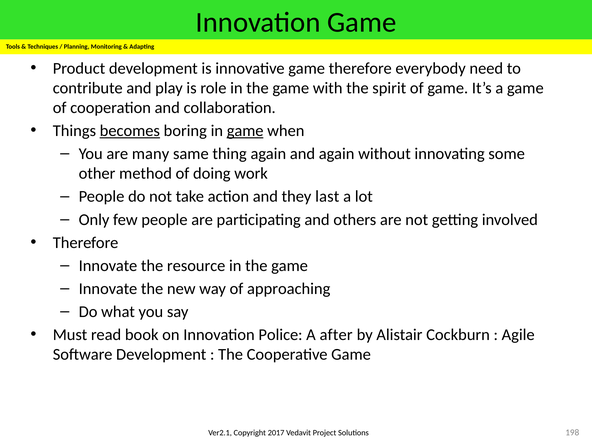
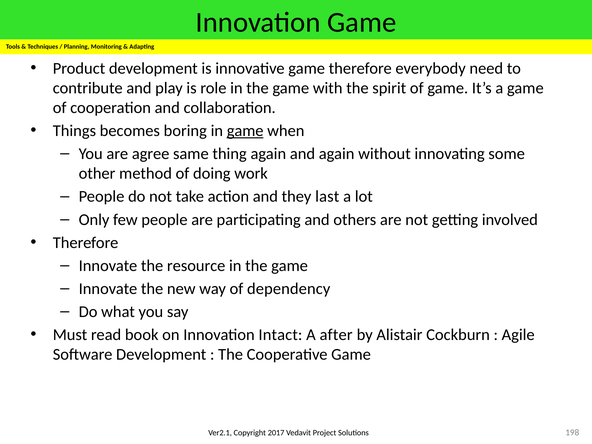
becomes underline: present -> none
many: many -> agree
approaching: approaching -> dependency
Police: Police -> Intact
